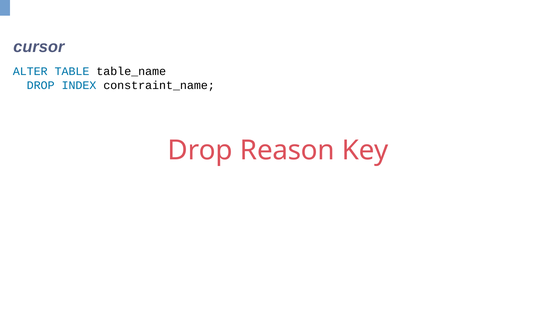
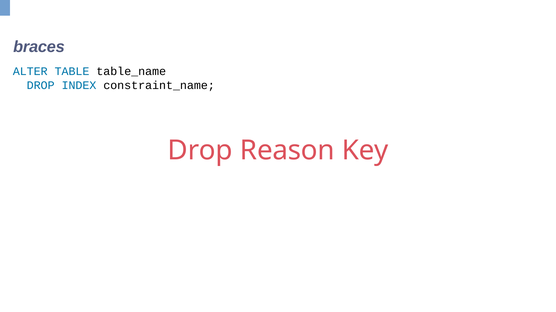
cursor: cursor -> braces
